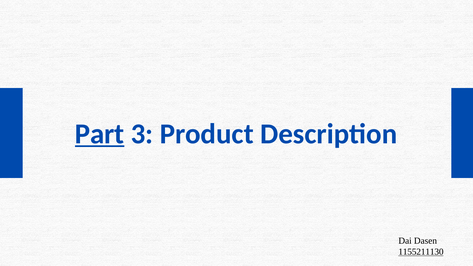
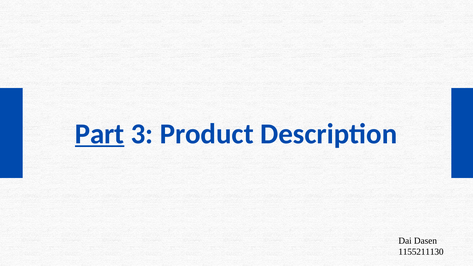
1155211130 underline: present -> none
